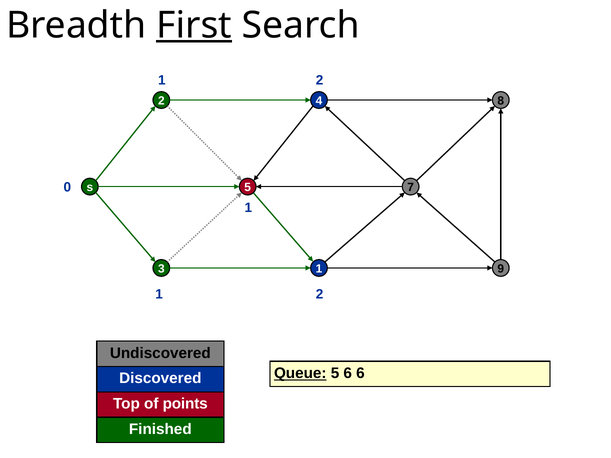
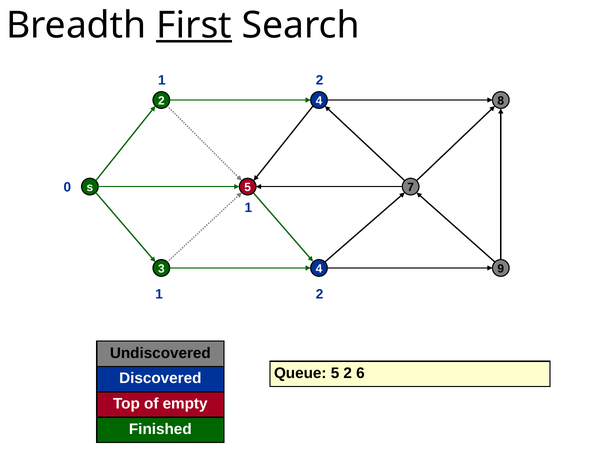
3 1: 1 -> 4
Queue underline: present -> none
5 6: 6 -> 2
points: points -> empty
